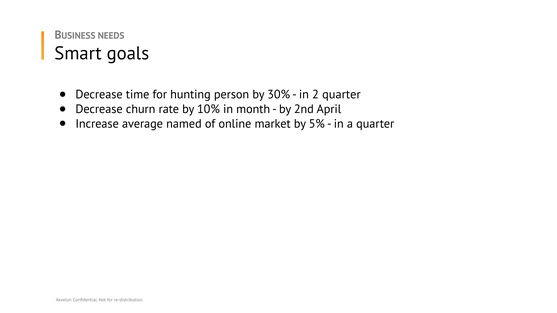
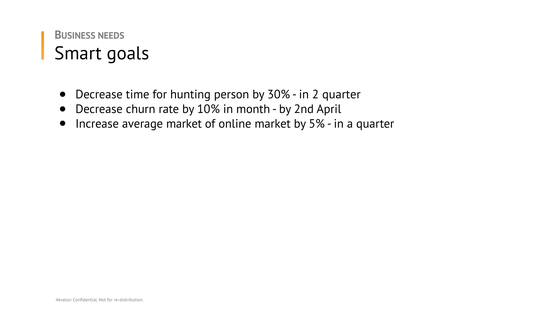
average named: named -> market
